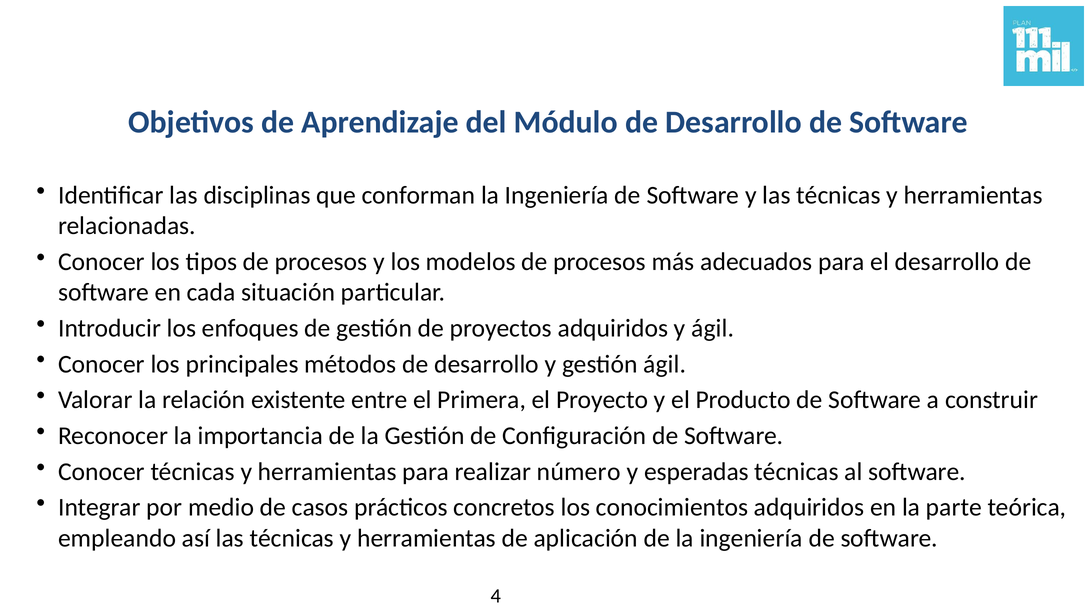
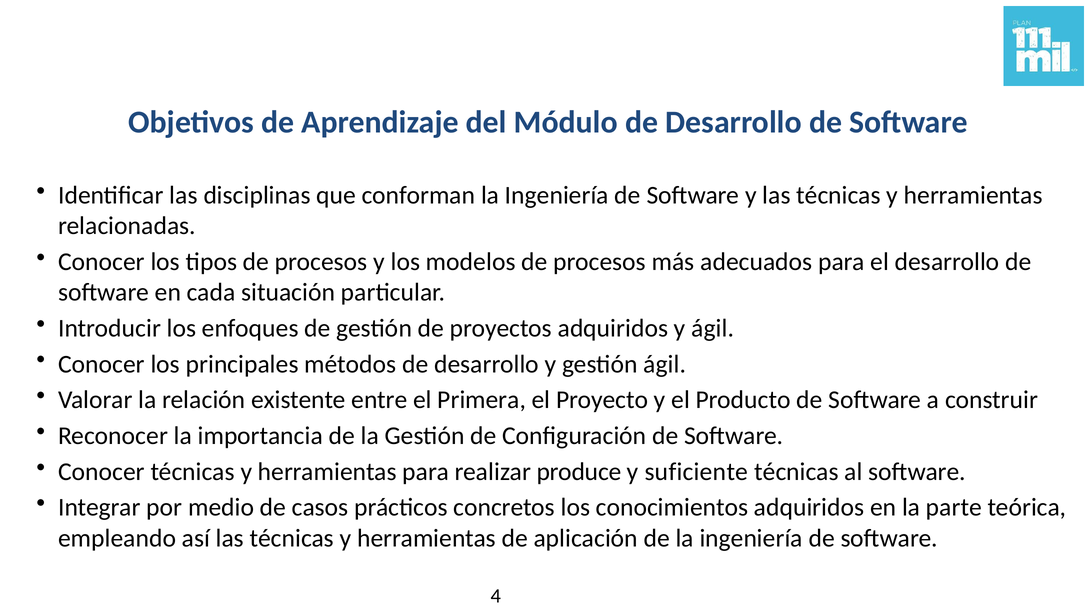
número: número -> produce
esperadas: esperadas -> suficiente
